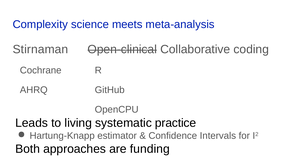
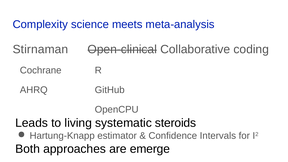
practice: practice -> steroids
funding: funding -> emerge
